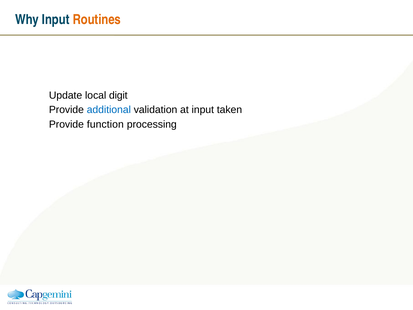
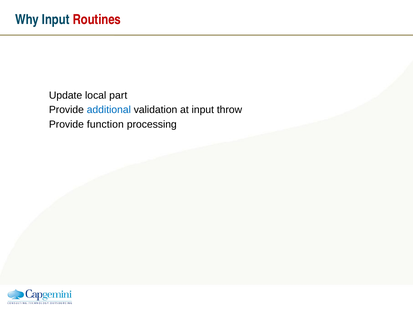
Routines colour: orange -> red
digit: digit -> part
taken: taken -> throw
